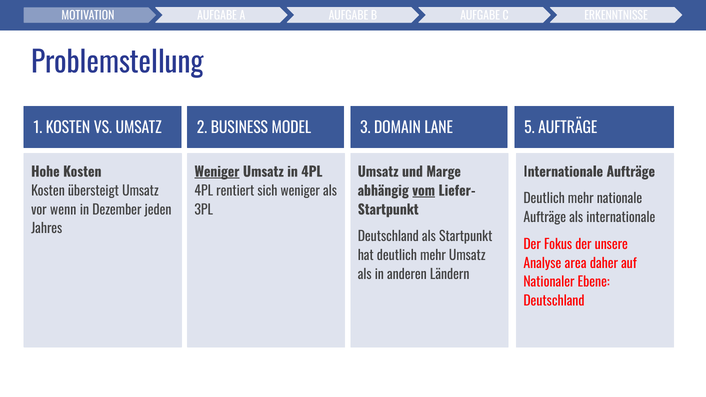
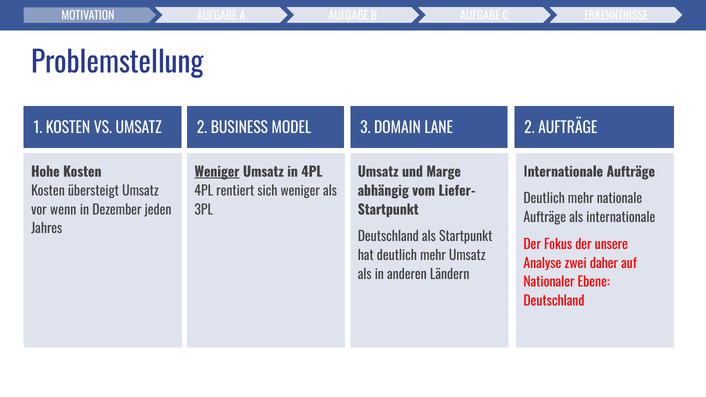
UMSATZ 5: 5 -> 2
vom underline: present -> none
area: area -> zwei
